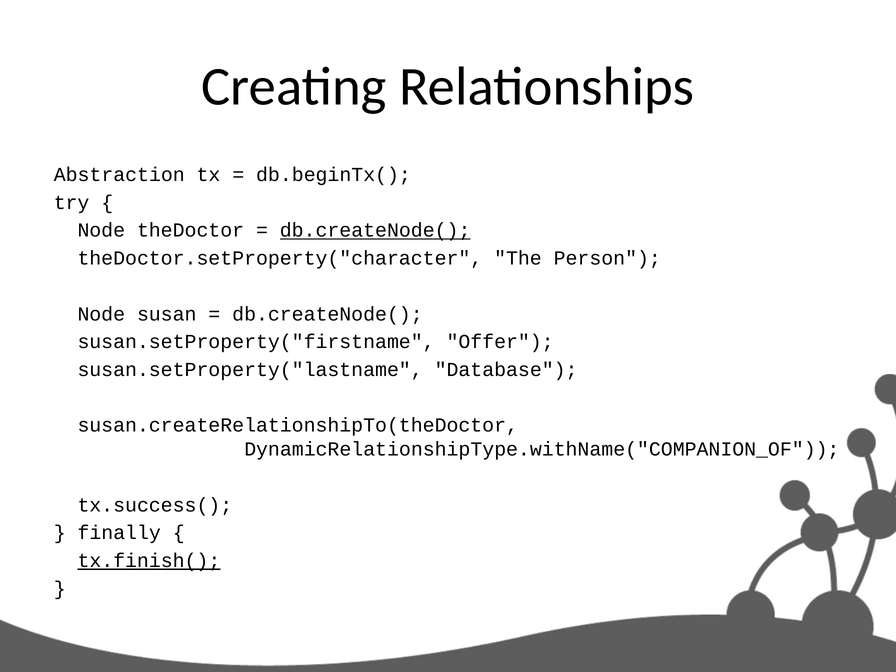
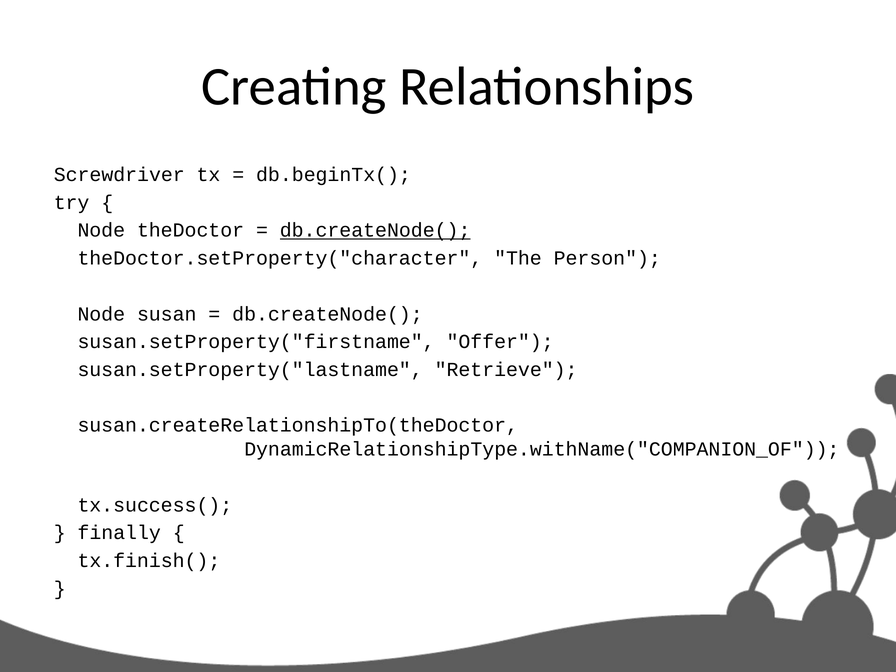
Abstraction: Abstraction -> Screwdriver
Database: Database -> Retrieve
tx.finish( underline: present -> none
